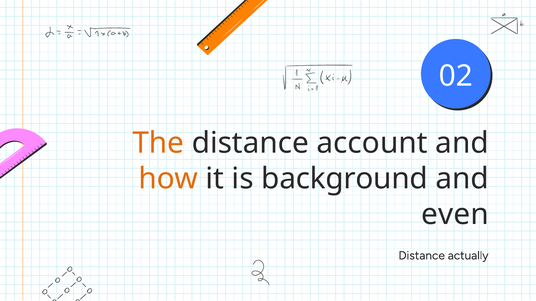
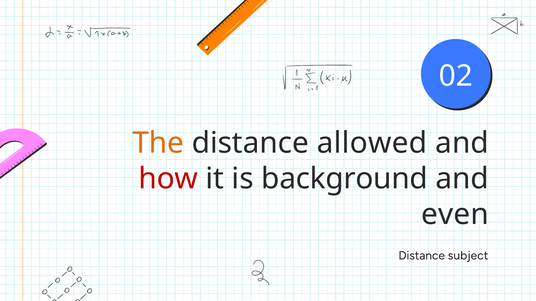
account: account -> allowed
how colour: orange -> red
actually: actually -> subject
